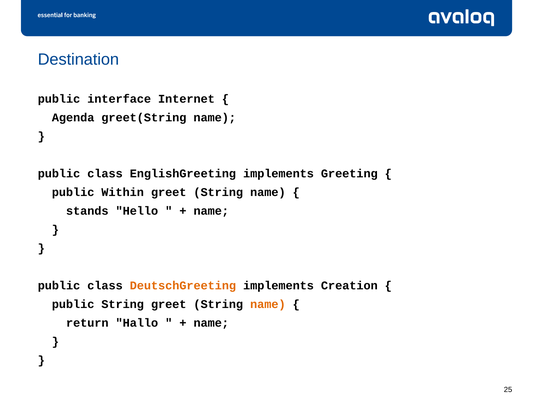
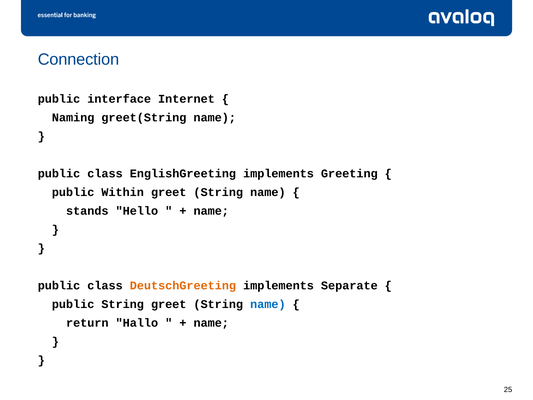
Destination: Destination -> Connection
Agenda: Agenda -> Naming
Creation: Creation -> Separate
name at (268, 304) colour: orange -> blue
